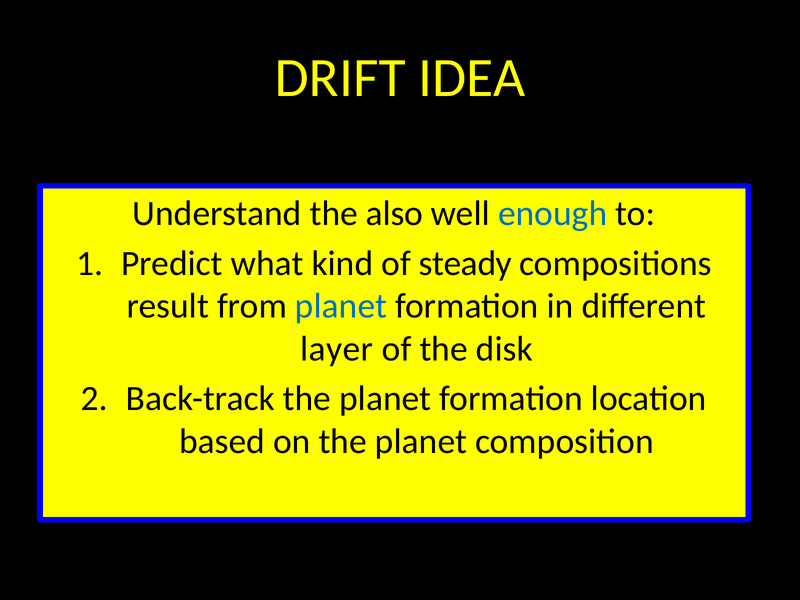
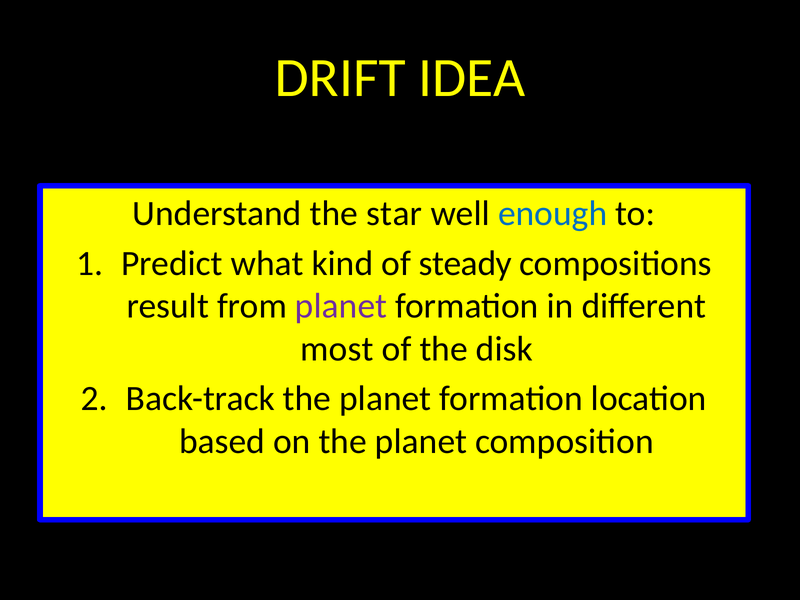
also: also -> star
planet at (341, 306) colour: blue -> purple
layer: layer -> most
